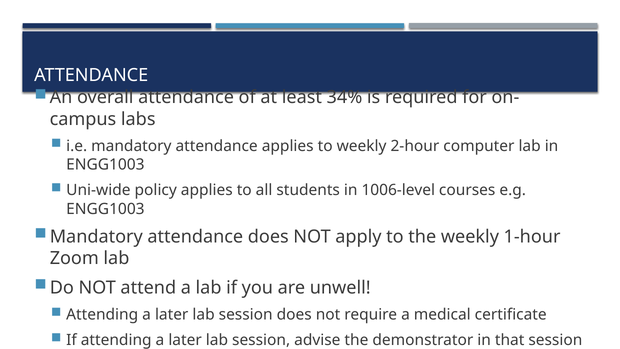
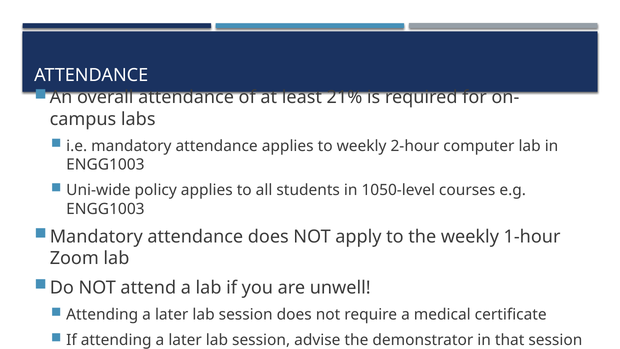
34%: 34% -> 21%
1006-level: 1006-level -> 1050-level
